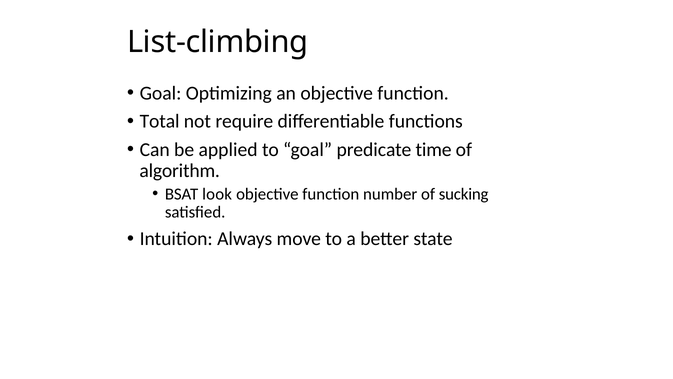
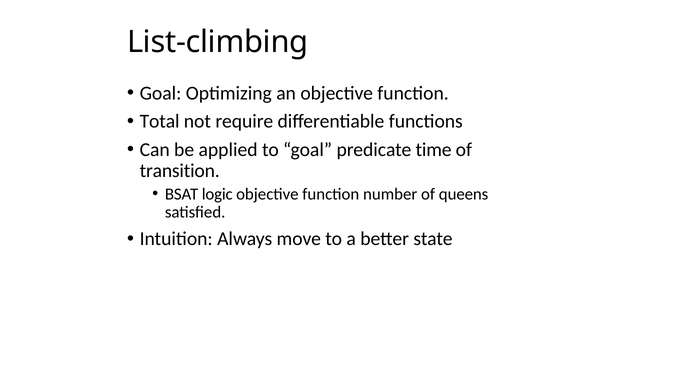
algorithm: algorithm -> transition
look: look -> logic
sucking: sucking -> queens
